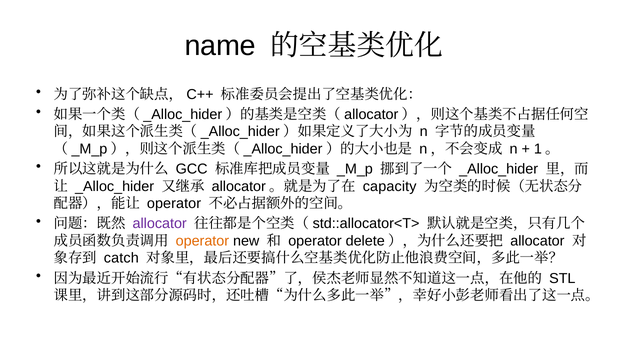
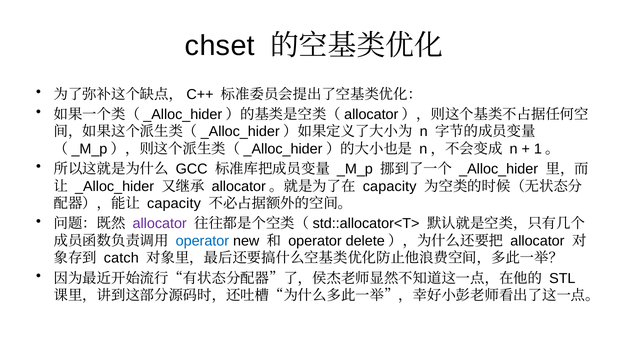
name: name -> chset
operator at (174, 204): operator -> capacity
operator at (202, 241) colour: orange -> blue
